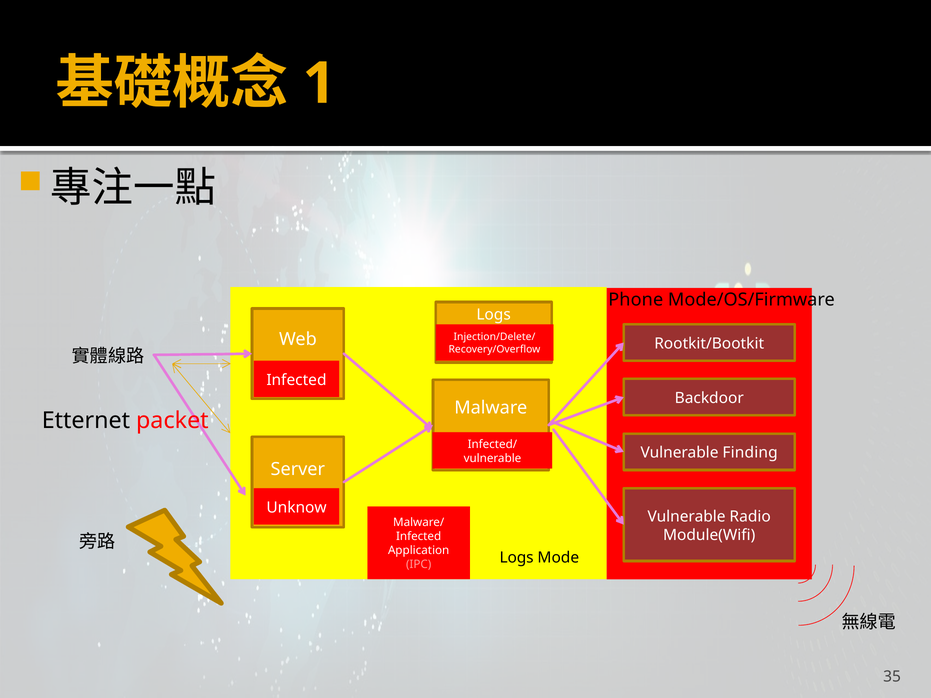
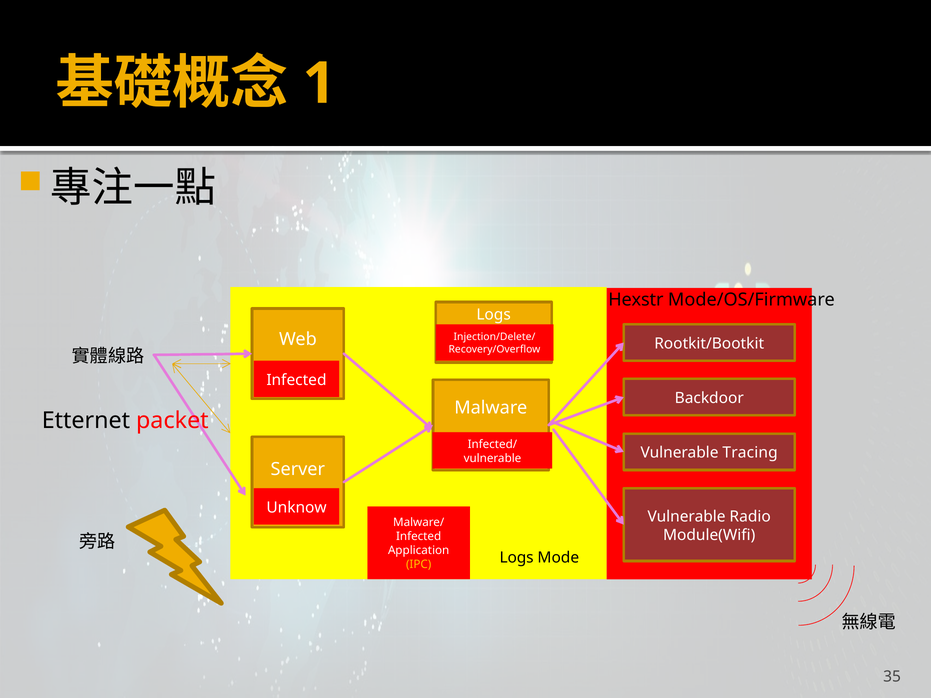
Phone: Phone -> Hexstr
Finding: Finding -> Tracing
IPC colour: pink -> yellow
